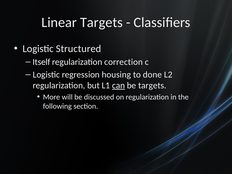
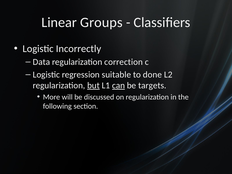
Linear Targets: Targets -> Groups
Structured: Structured -> Incorrectly
Itself: Itself -> Data
housing: housing -> suitable
but underline: none -> present
